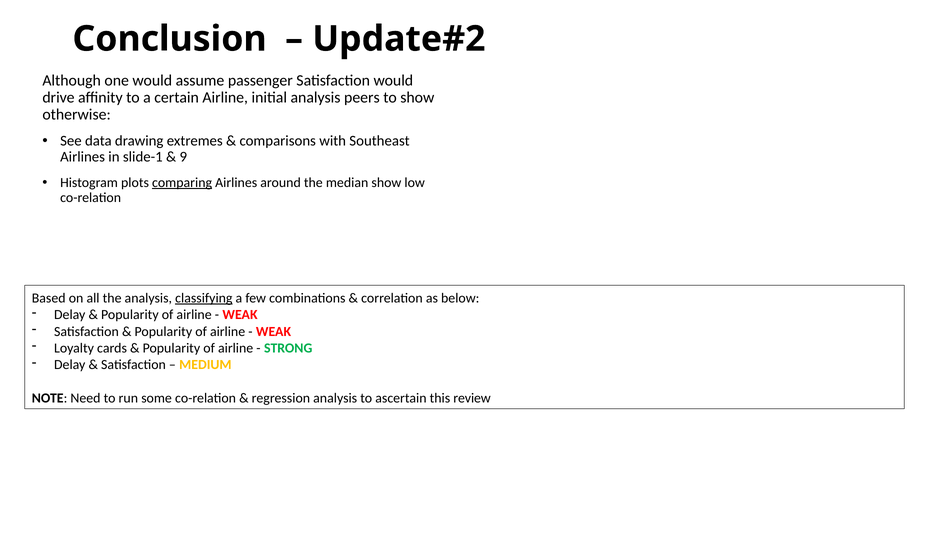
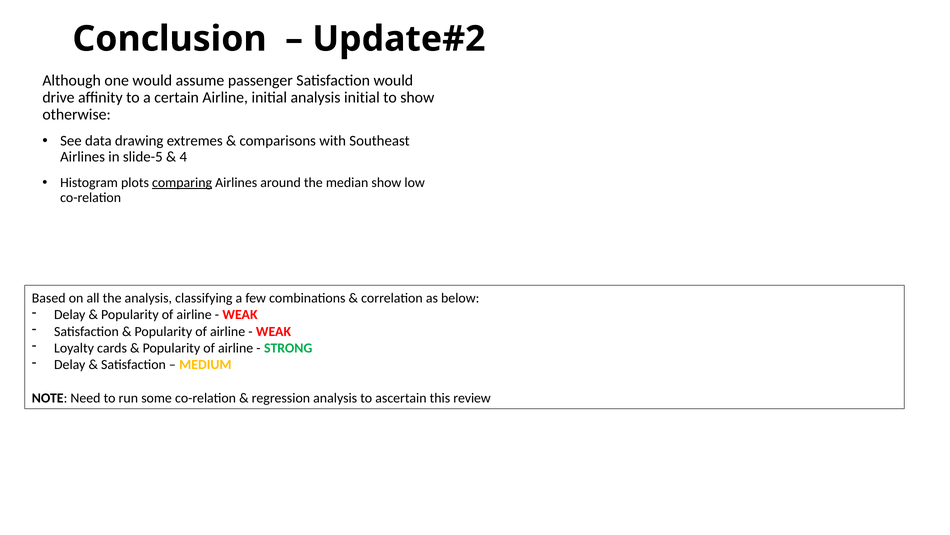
analysis peers: peers -> initial
slide-1: slide-1 -> slide-5
9: 9 -> 4
classifying underline: present -> none
